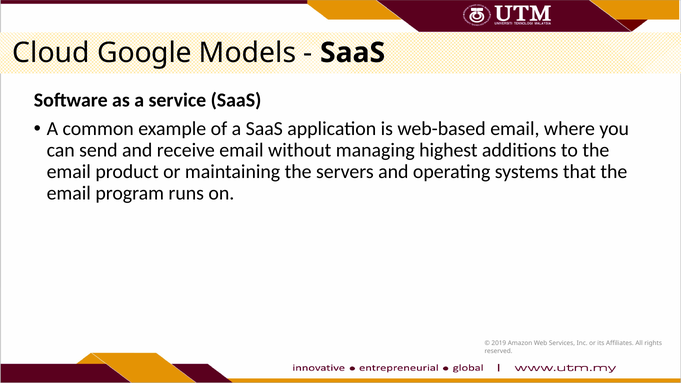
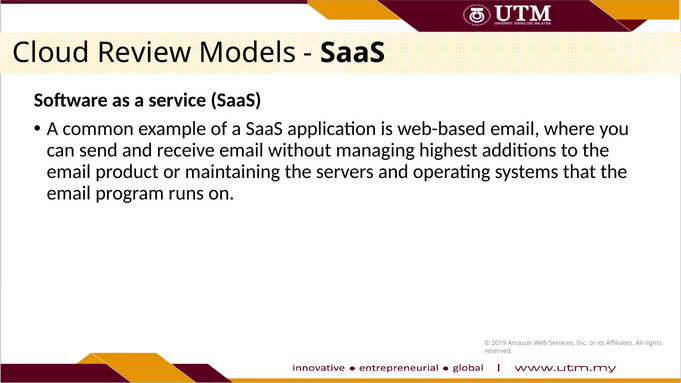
Google: Google -> Review
